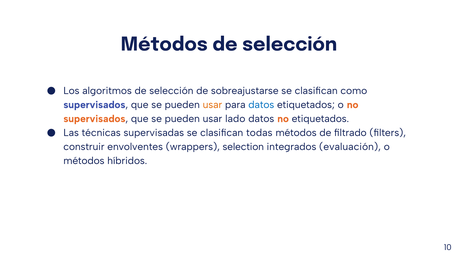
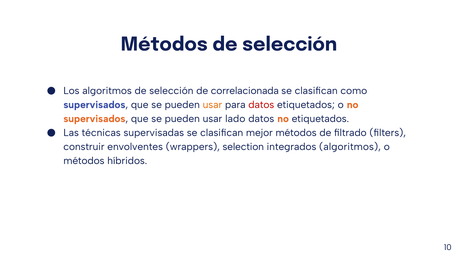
sobreajustarse: sobreajustarse -> correlacionada
datos at (261, 105) colour: blue -> red
todas: todas -> mejor
integrados evaluación: evaluación -> algoritmos
